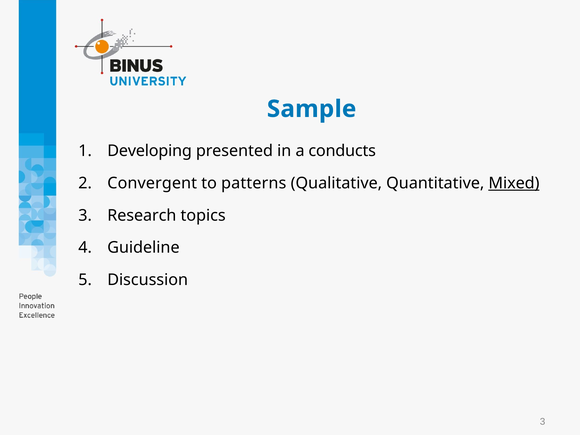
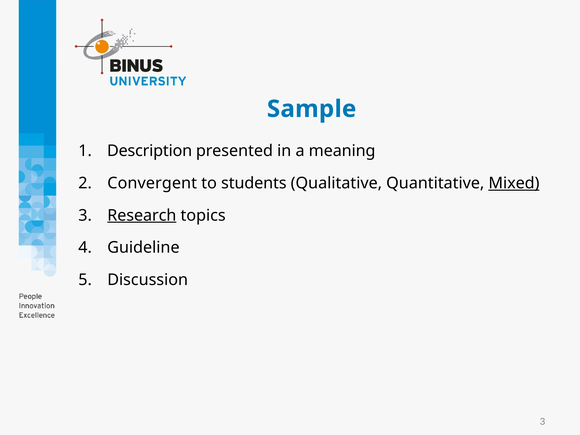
Developing: Developing -> Description
conducts: conducts -> meaning
patterns: patterns -> students
Research underline: none -> present
